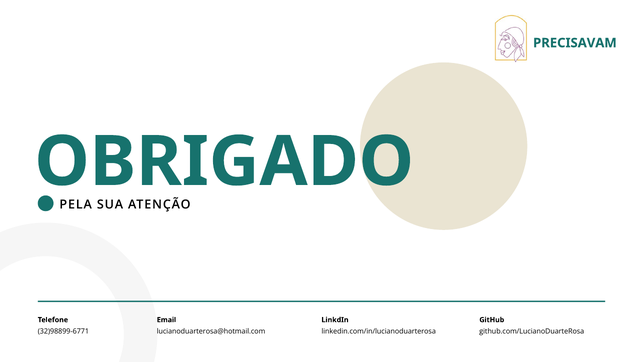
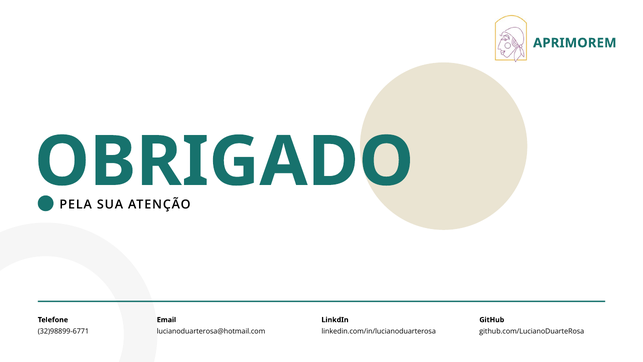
PRECISAVAM: PRECISAVAM -> APRIMOREM
